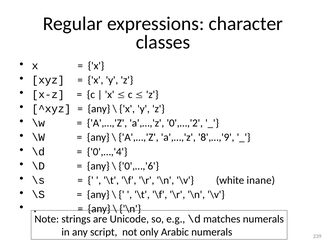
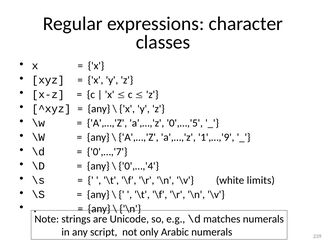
0',…,'2: 0',…,'2 -> 0',…,'5
8',…,'9: 8',…,'9 -> 1',…,'9
0',…,'4: 0',…,'4 -> 0',…,'7
0',…,'6: 0',…,'6 -> 0',…,'4
inane: inane -> limits
